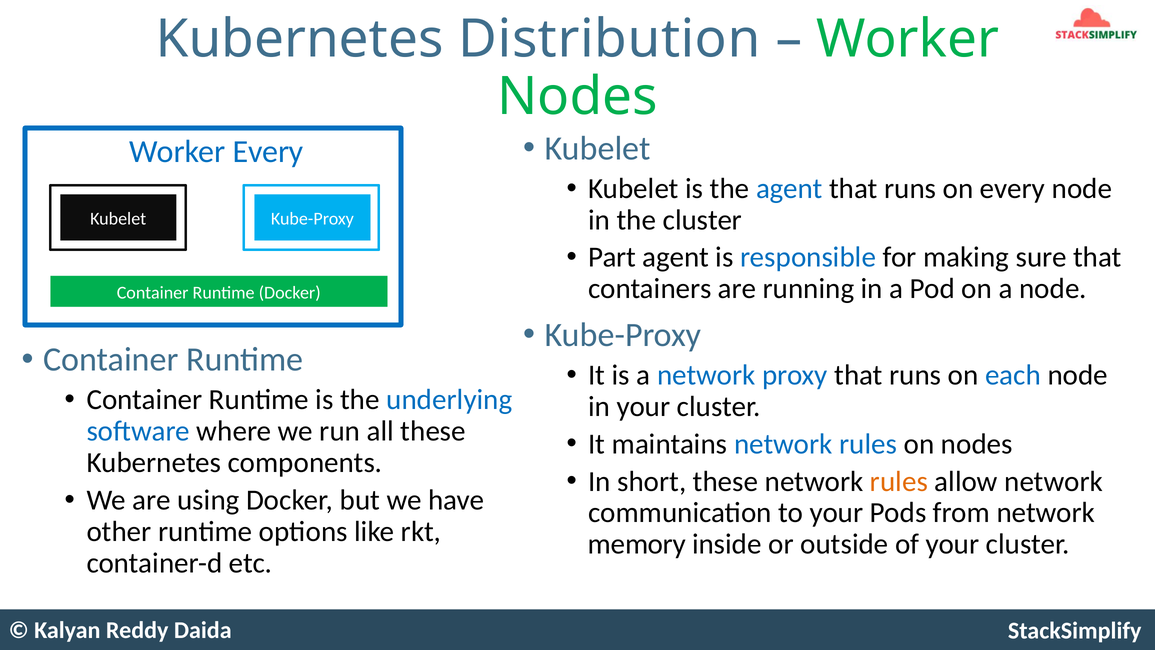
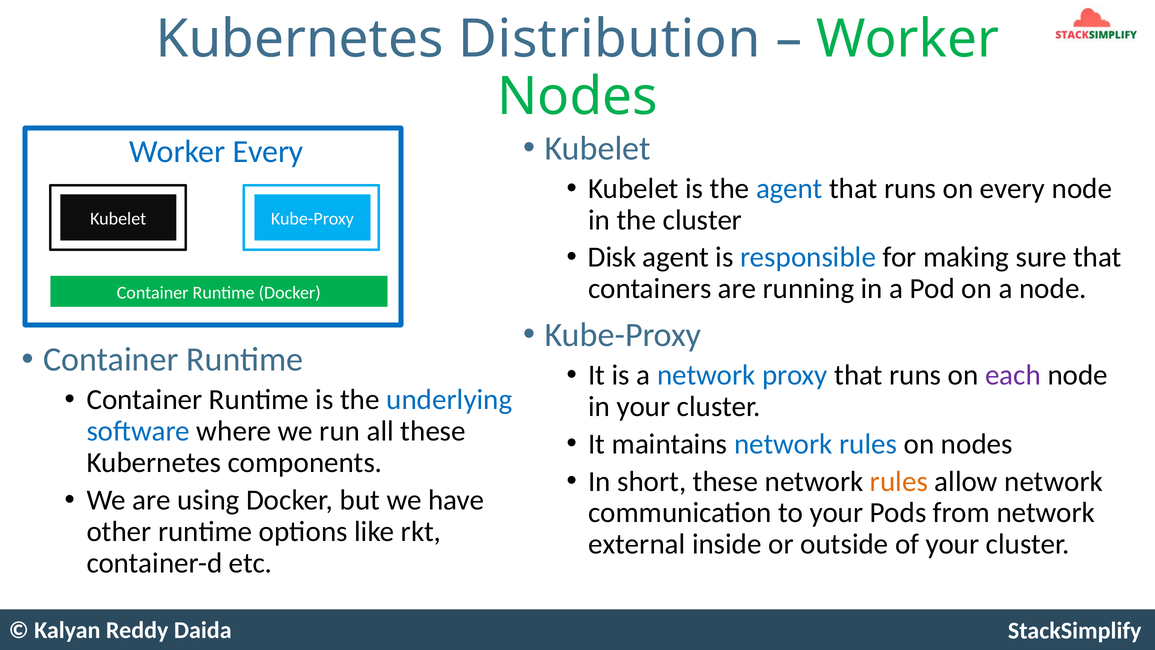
Part: Part -> Disk
each colour: blue -> purple
memory: memory -> external
